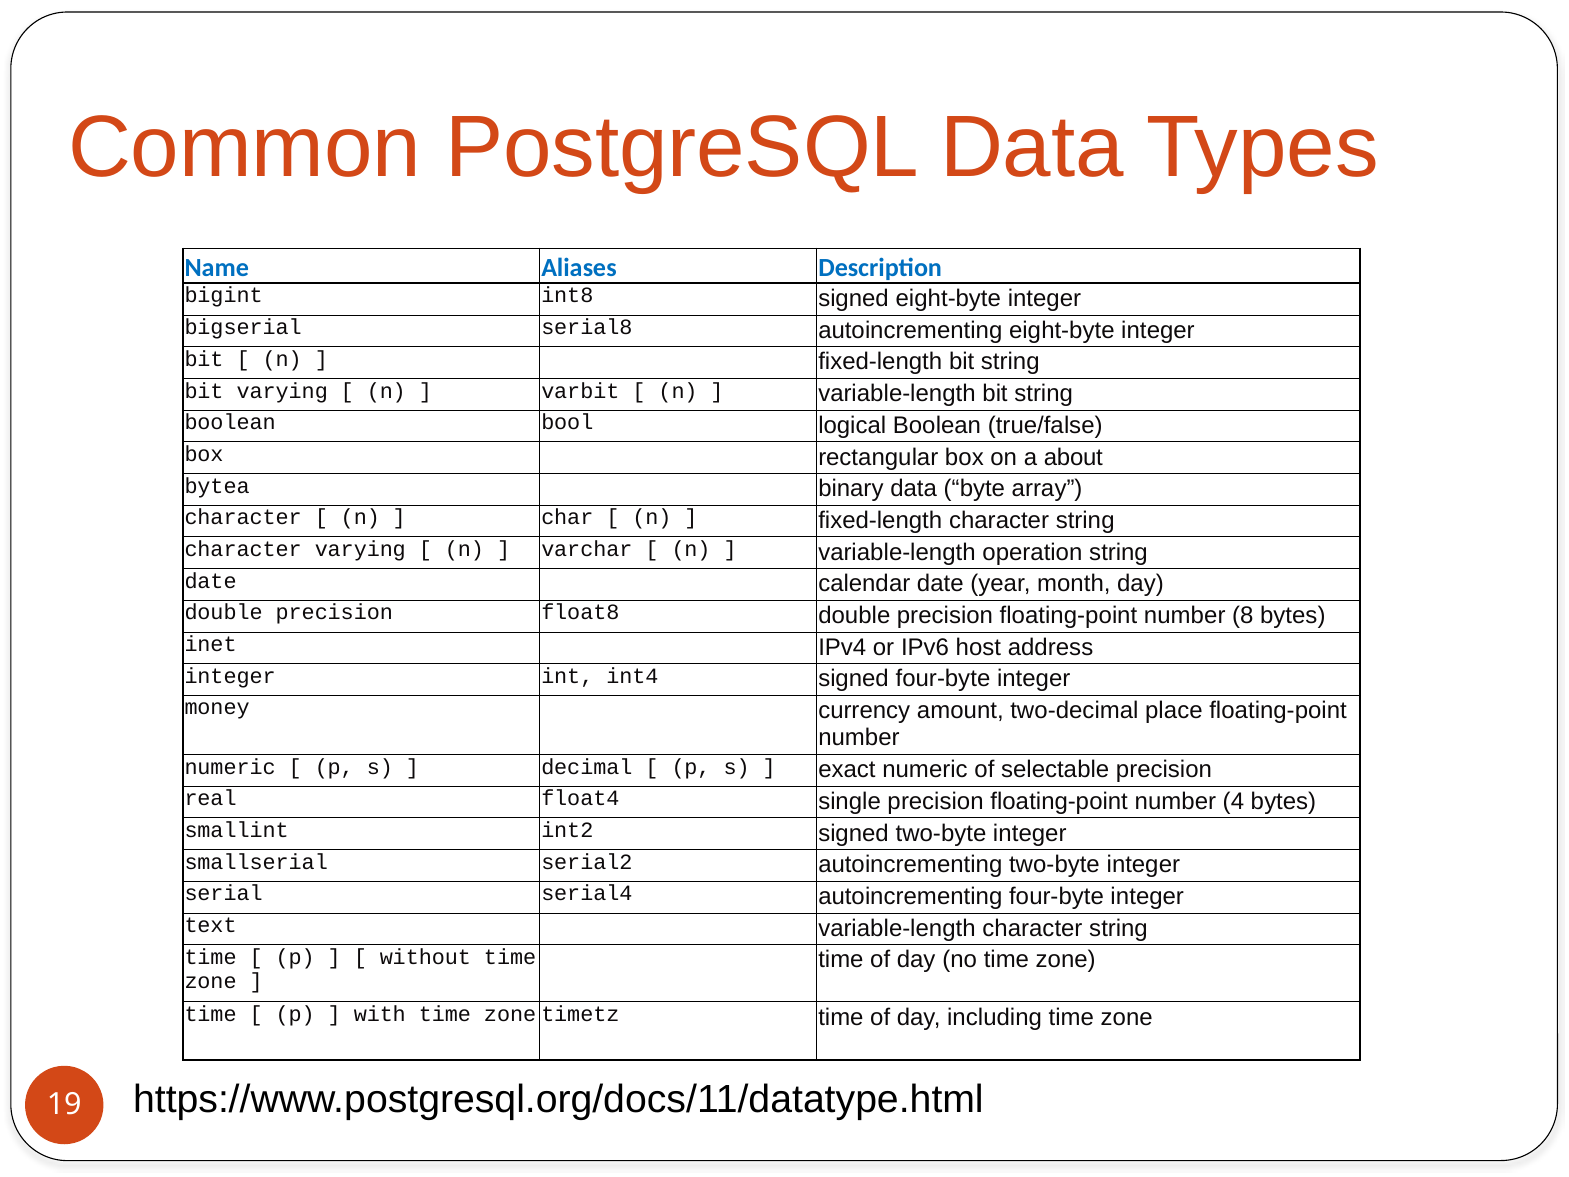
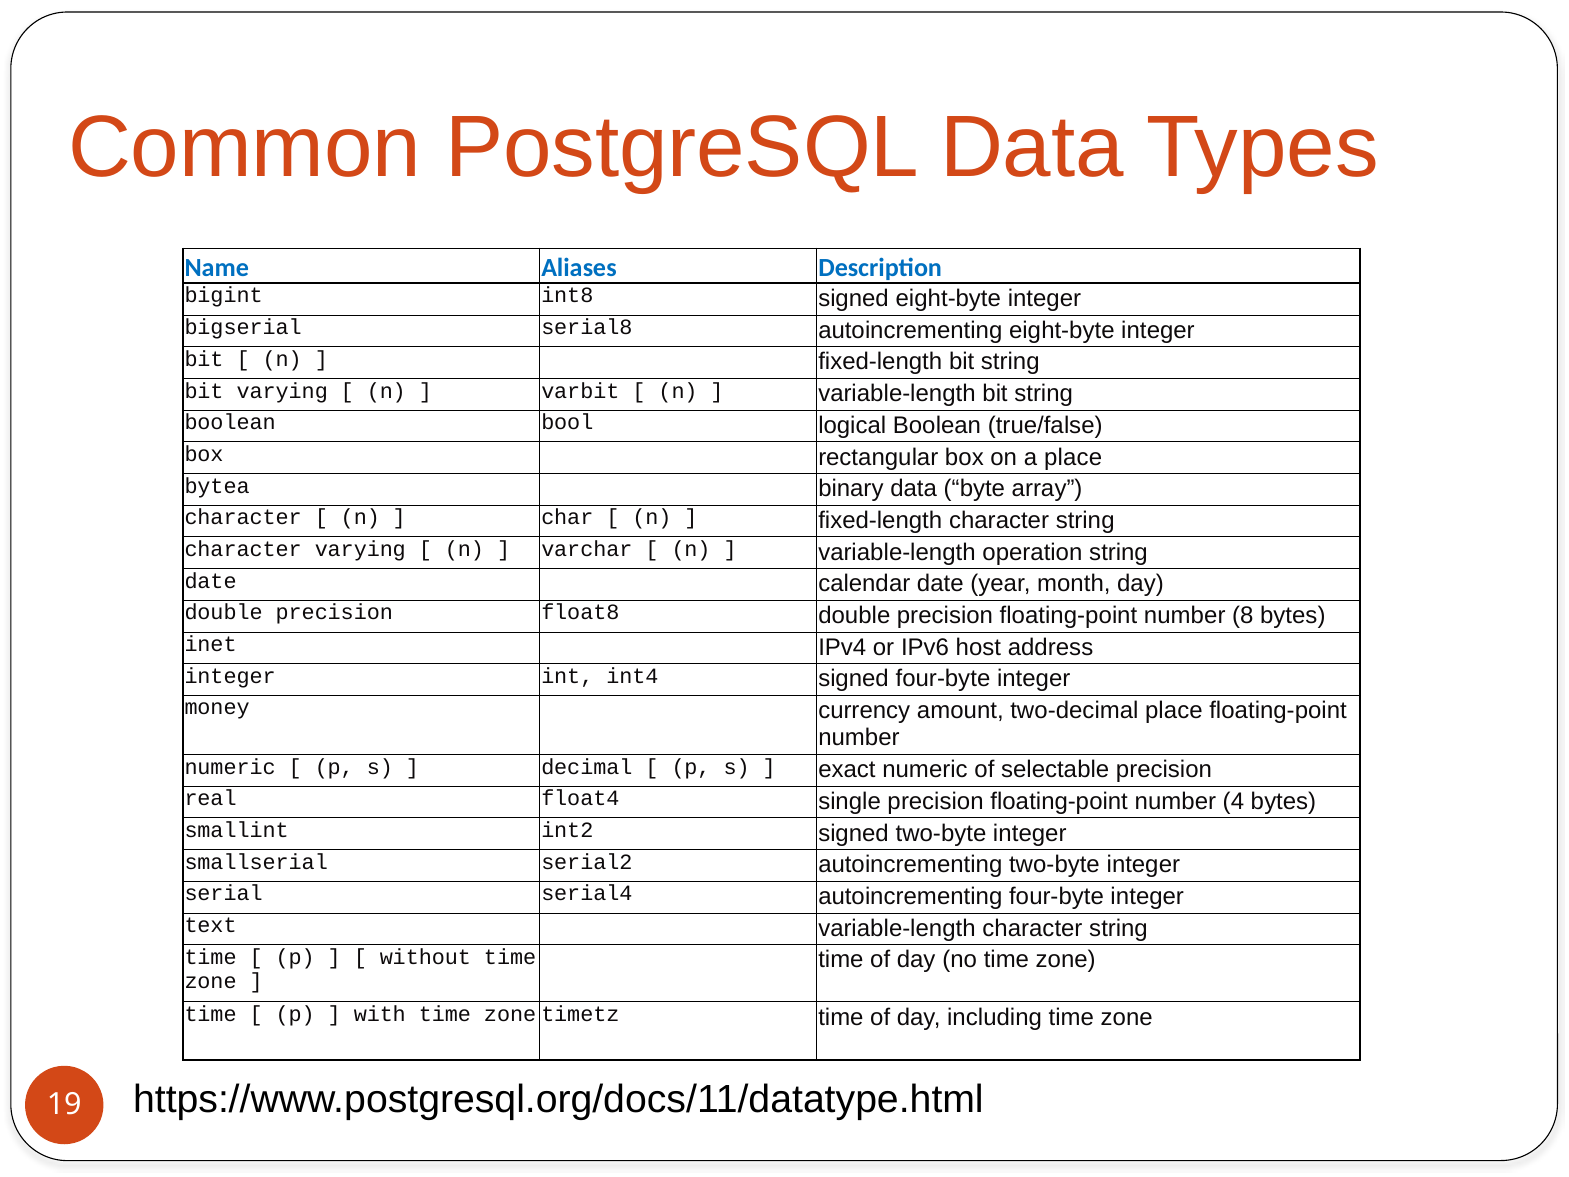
a about: about -> place
